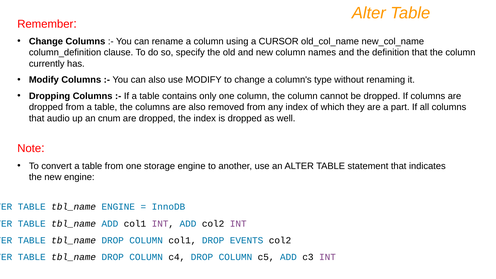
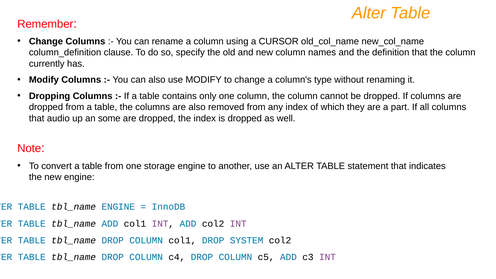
cnum: cnum -> some
EVENTS: EVENTS -> SYSTEM
